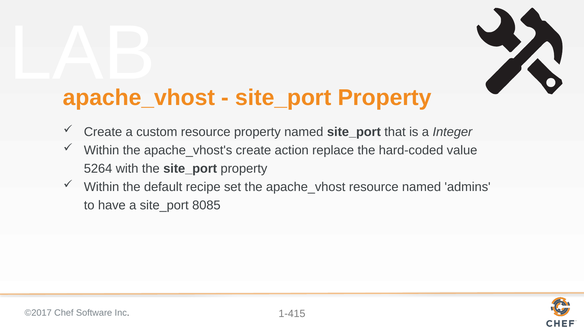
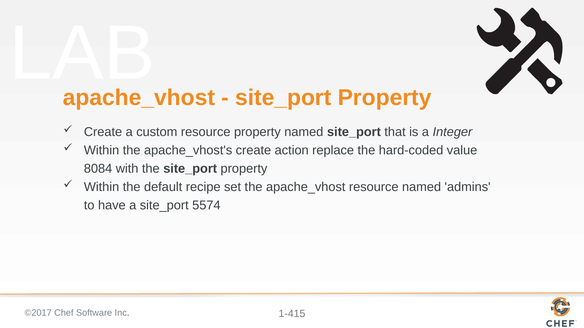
5264: 5264 -> 8084
8085: 8085 -> 5574
